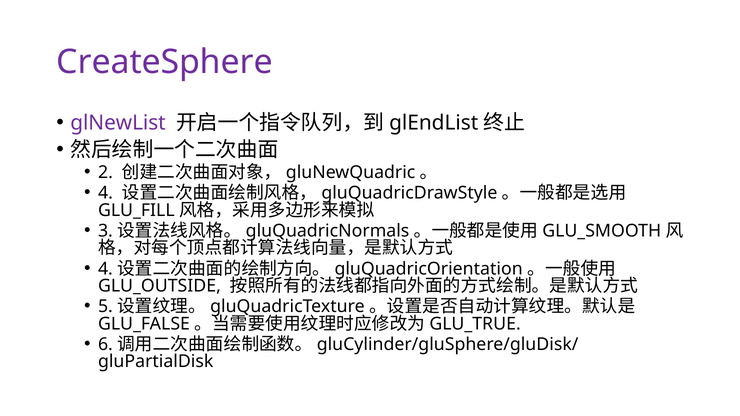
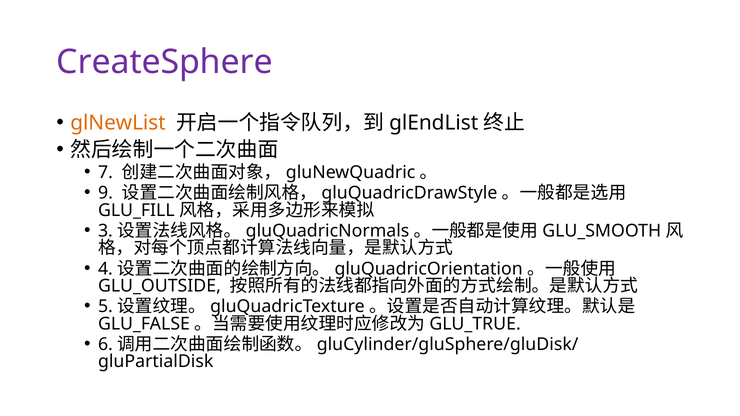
glNewList colour: purple -> orange
2: 2 -> 7
4 at (105, 193): 4 -> 9
